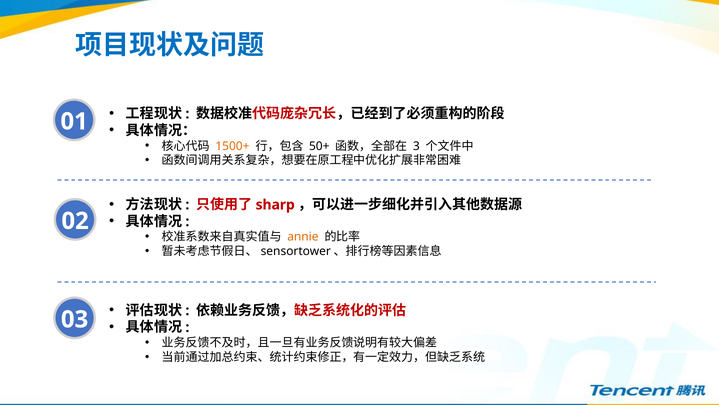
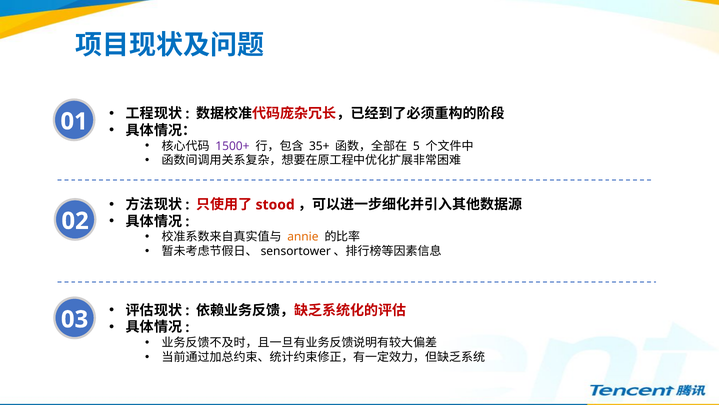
1500+ colour: orange -> purple
50+: 50+ -> 35+
3: 3 -> 5
sharp: sharp -> stood
